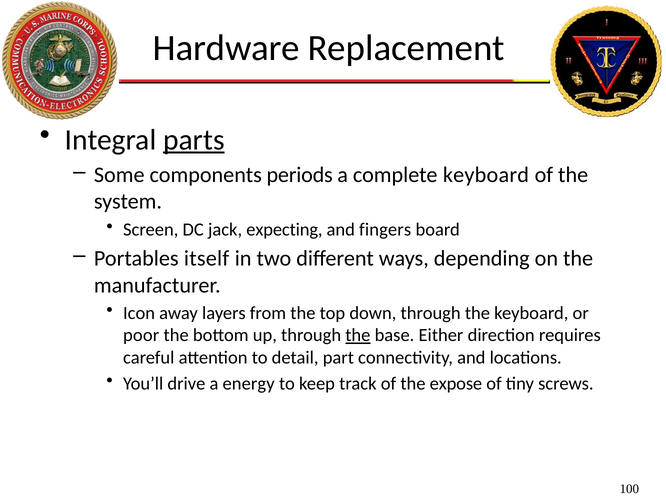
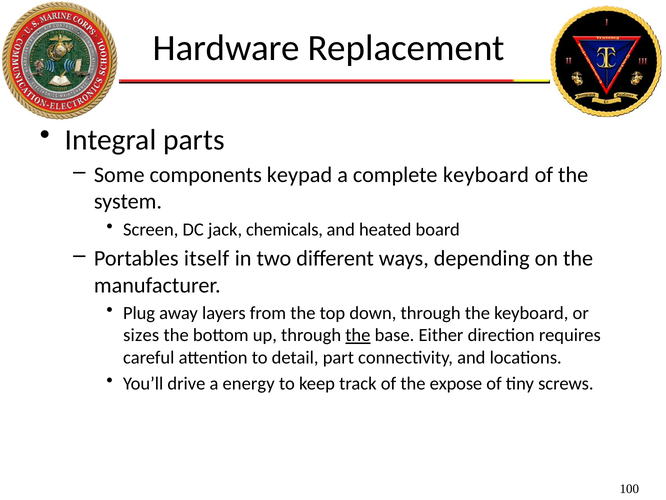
parts underline: present -> none
periods: periods -> keypad
expecting: expecting -> chemicals
fingers: fingers -> heated
Icon: Icon -> Plug
poor: poor -> sizes
